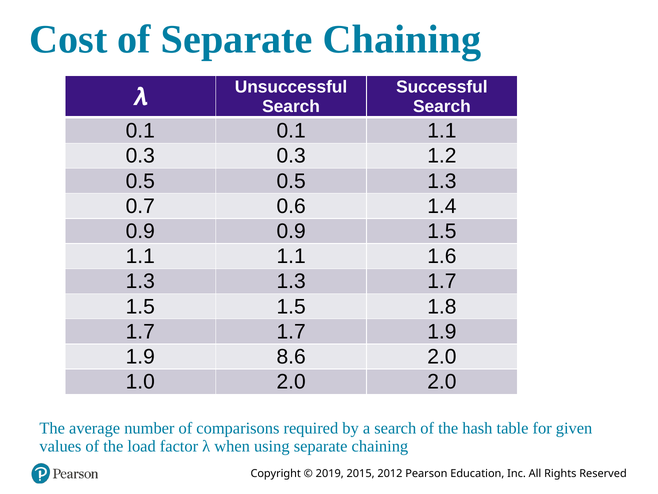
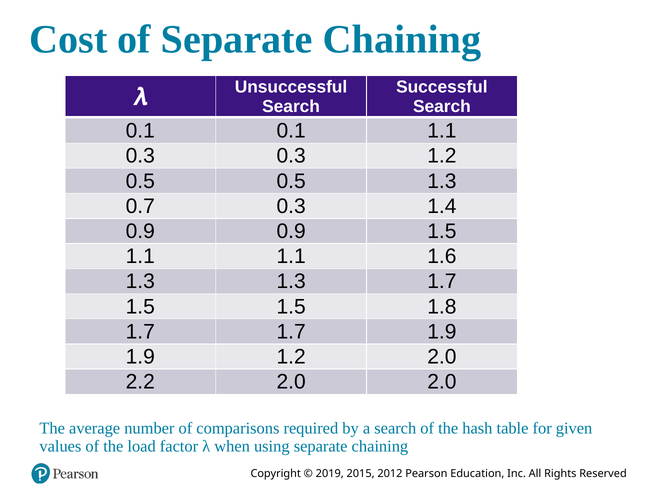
0.7 0.6: 0.6 -> 0.3
1.9 8.6: 8.6 -> 1.2
1.0: 1.0 -> 2.2
